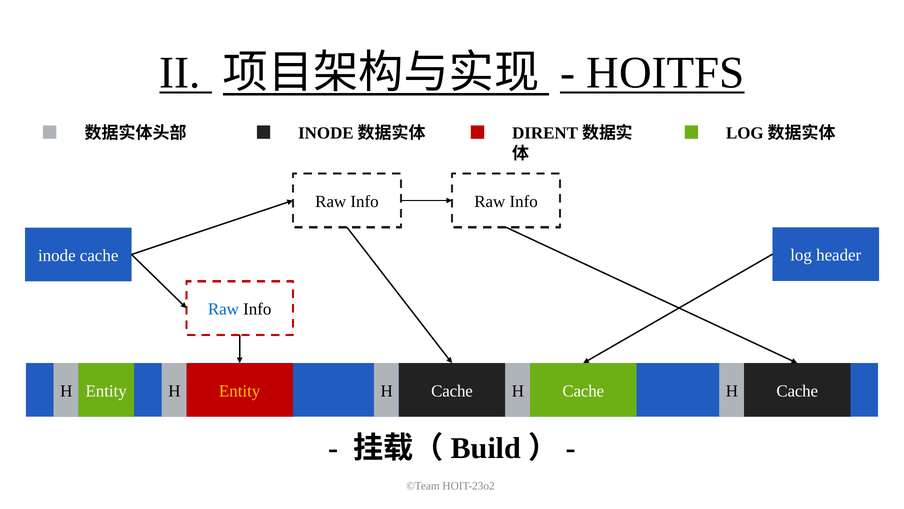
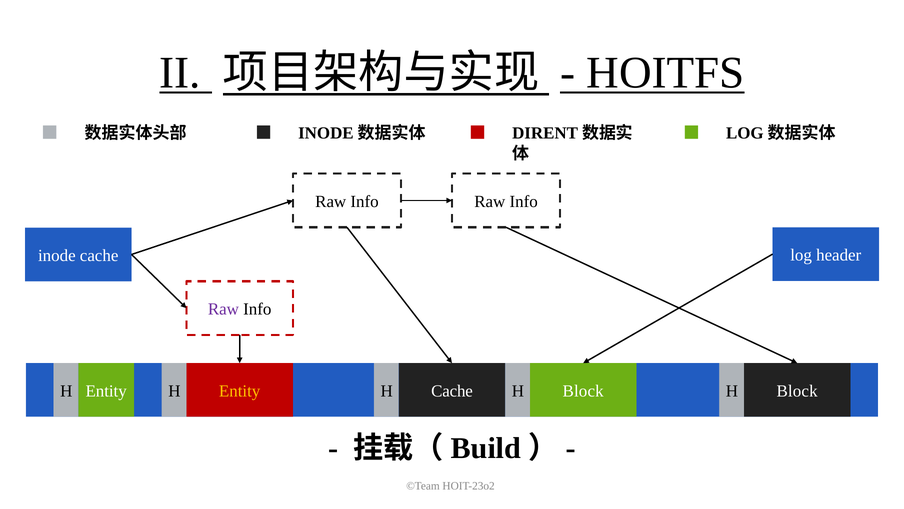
Raw at (223, 309) colour: blue -> purple
Cache at (583, 391): Cache -> Block
Cache at (797, 391): Cache -> Block
